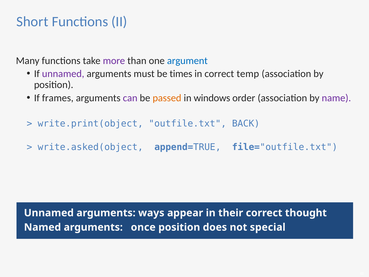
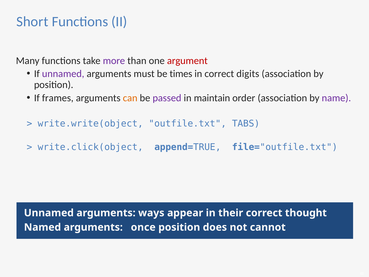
argument colour: blue -> red
temp: temp -> digits
can colour: purple -> orange
passed colour: orange -> purple
windows: windows -> maintain
write.print(object: write.print(object -> write.write(object
BACK: BACK -> TABS
write.asked(object: write.asked(object -> write.click(object
special: special -> cannot
